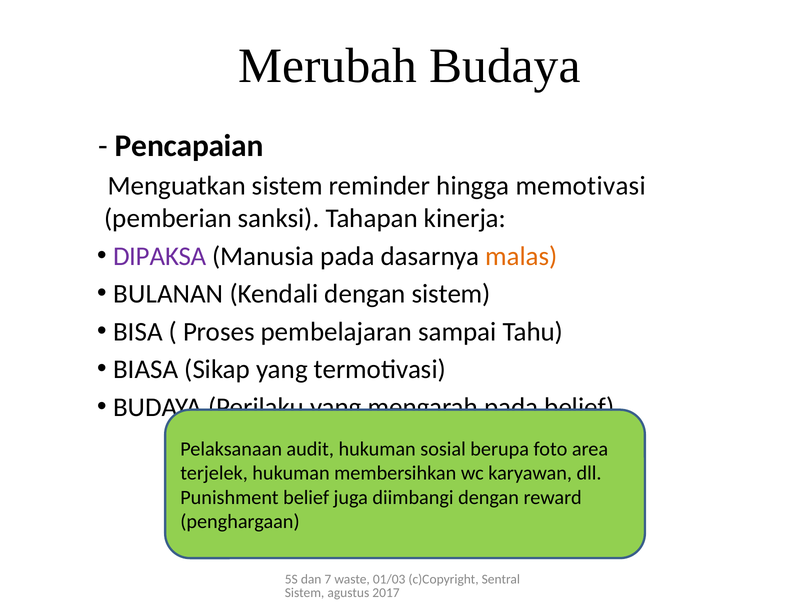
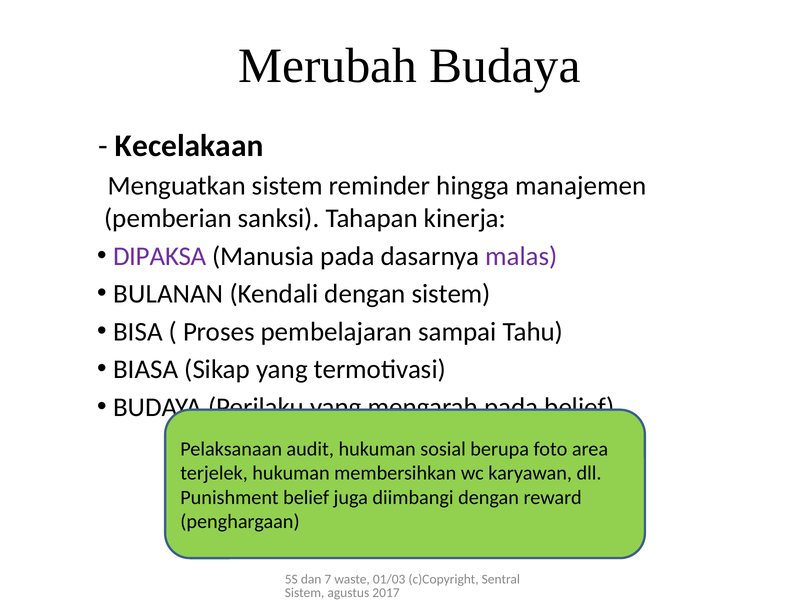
Pencapaian: Pencapaian -> Kecelakaan
memotivasi: memotivasi -> manajemen
malas colour: orange -> purple
